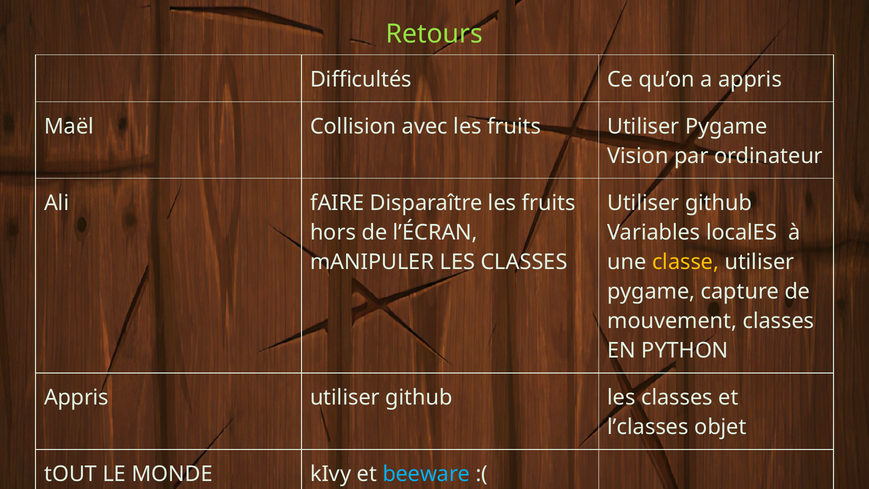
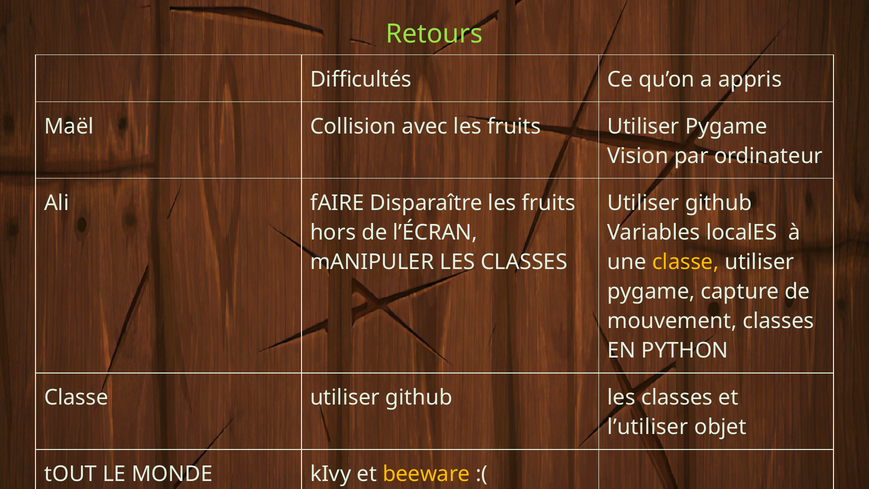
Appris at (76, 398): Appris -> Classe
l’classes: l’classes -> l’utiliser
beeware colour: light blue -> yellow
